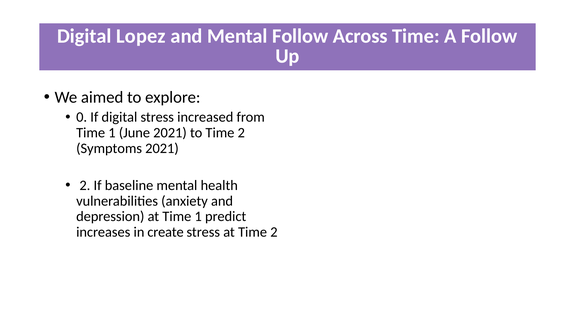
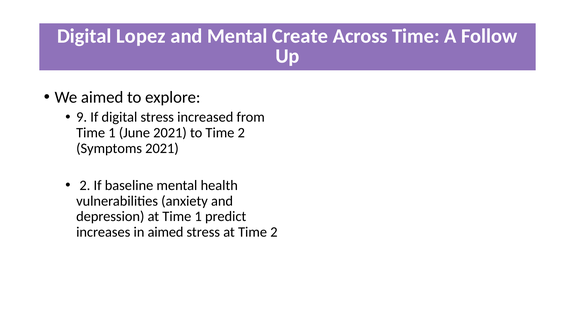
Mental Follow: Follow -> Create
0: 0 -> 9
in create: create -> aimed
